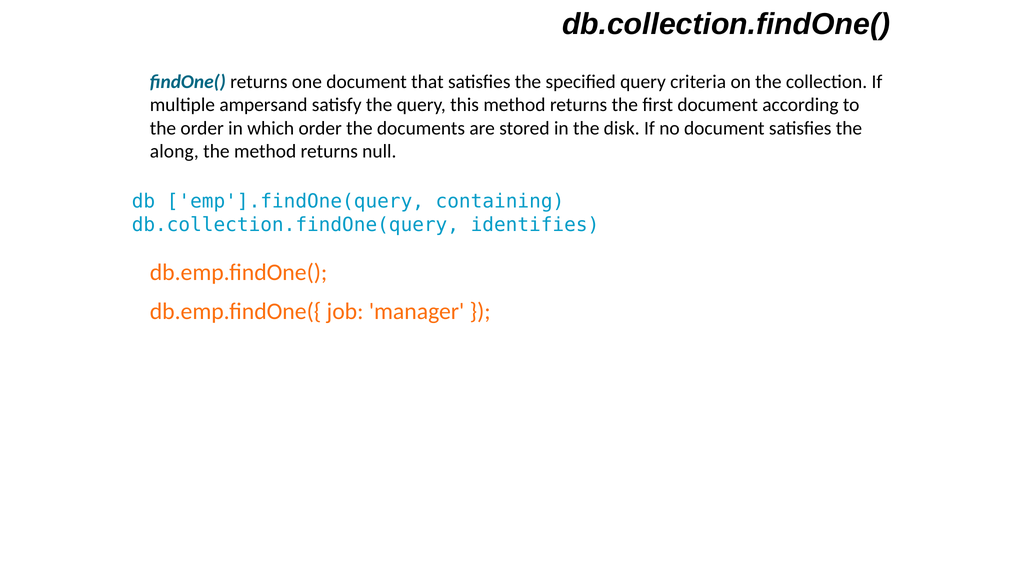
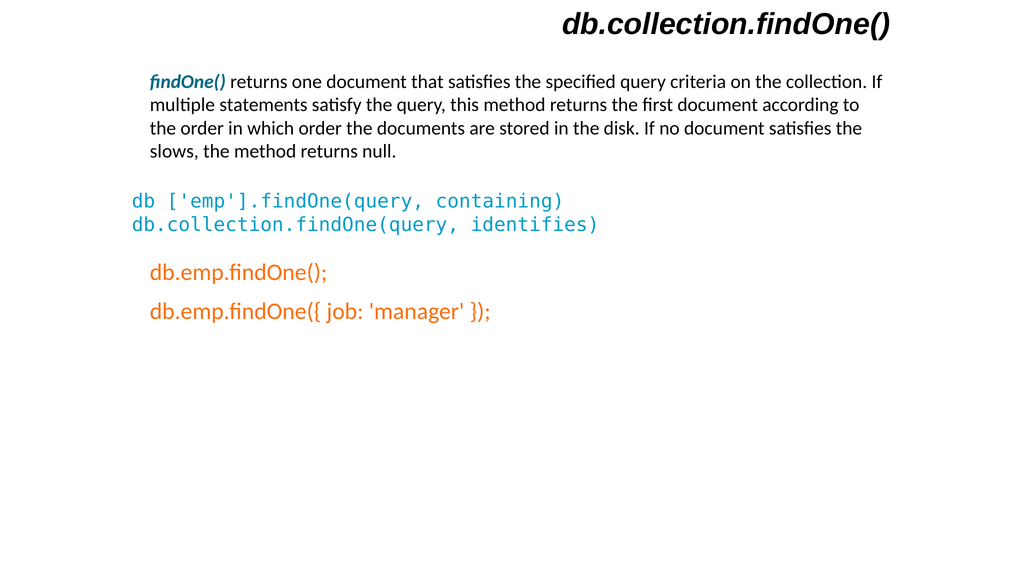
ampersand: ampersand -> statements
along: along -> slows
